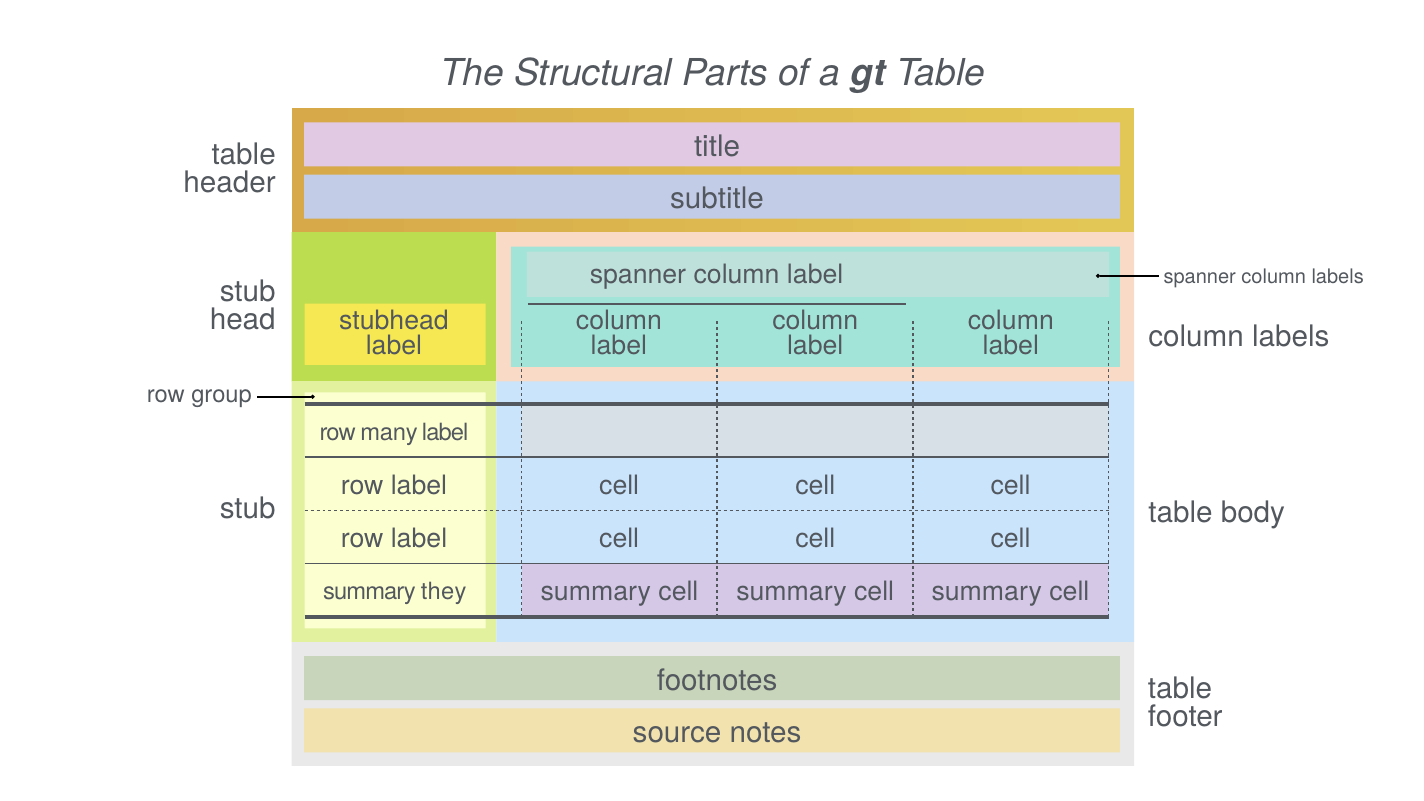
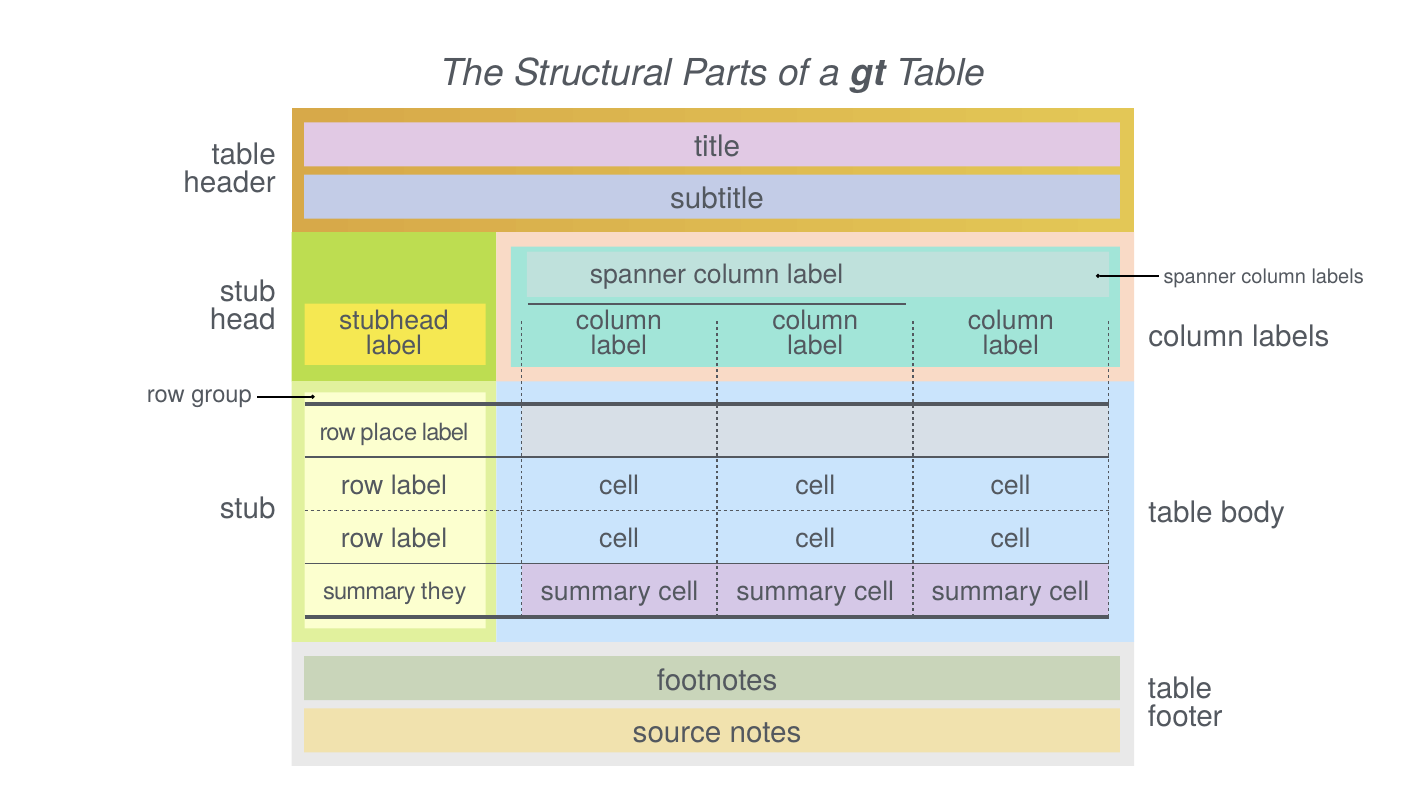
many: many -> place
